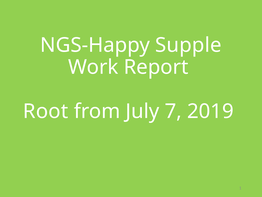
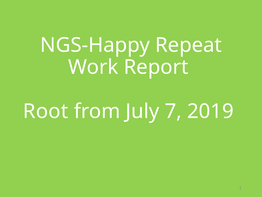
Supple: Supple -> Repeat
